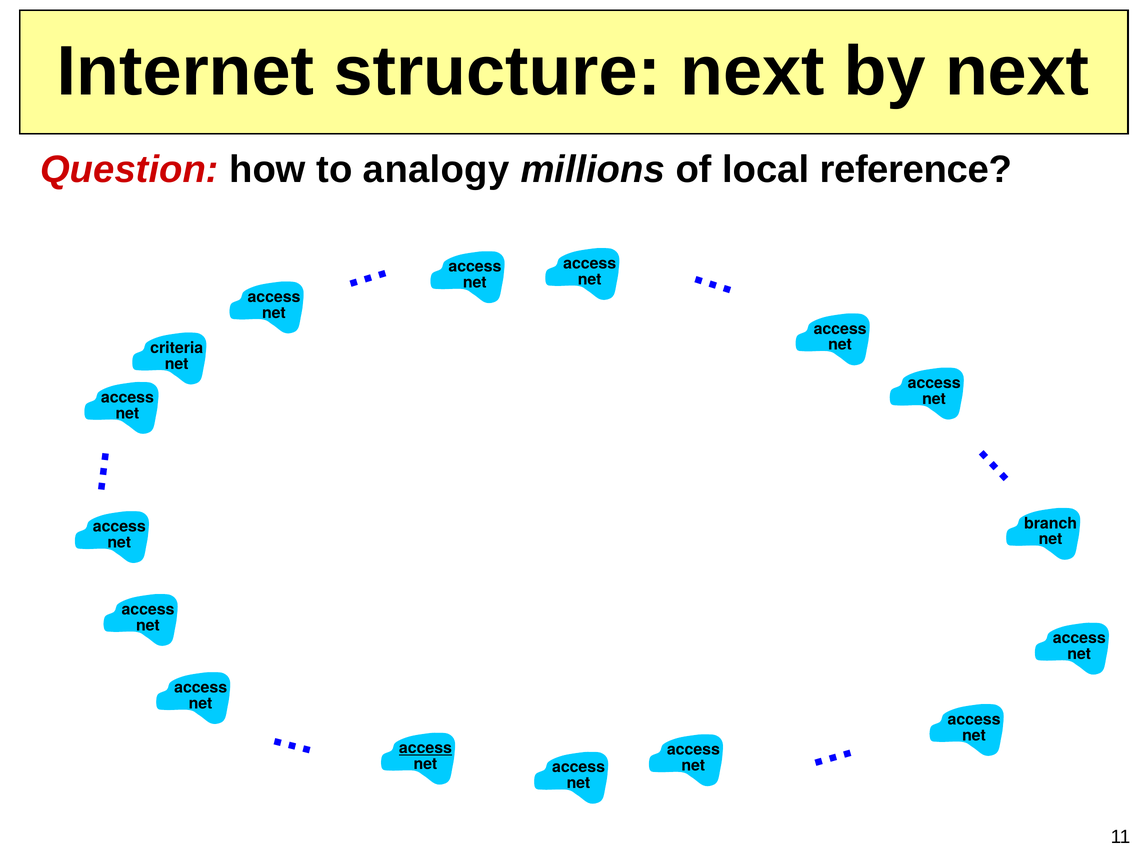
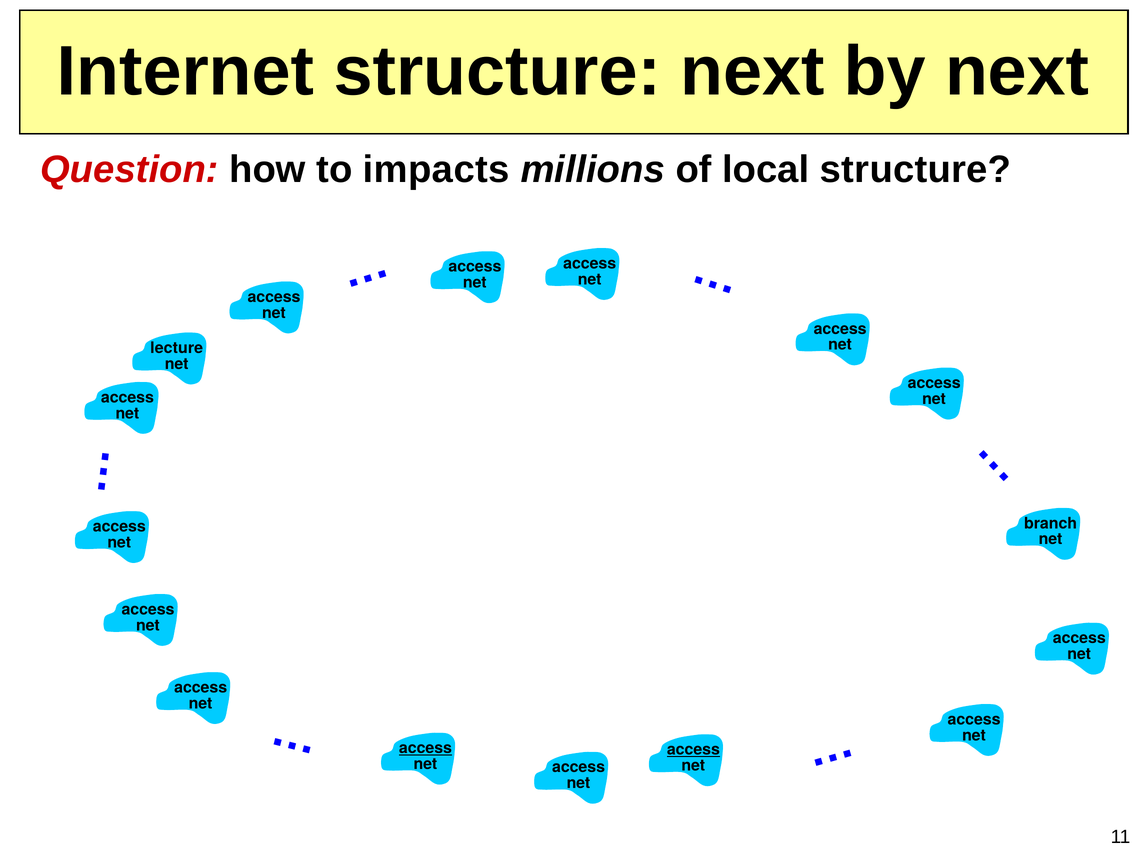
analogy: analogy -> impacts
local reference: reference -> structure
criteria: criteria -> lecture
access at (693, 750) underline: none -> present
